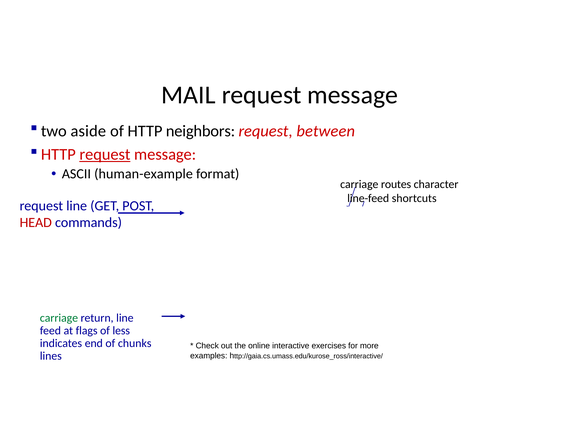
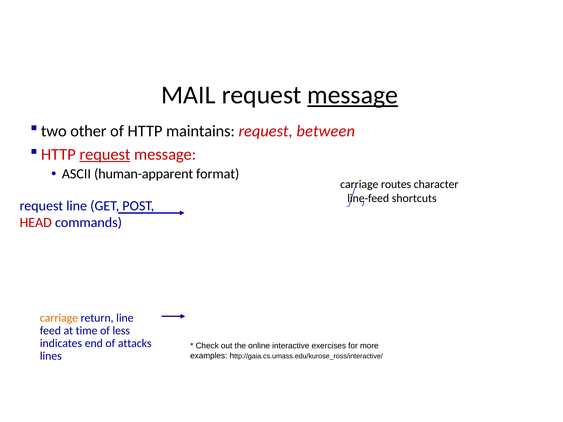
message at (353, 95) underline: none -> present
aside: aside -> other
neighbors: neighbors -> maintains
human-example: human-example -> human-apparent
carriage at (59, 318) colour: green -> orange
flags: flags -> time
chunks: chunks -> attacks
